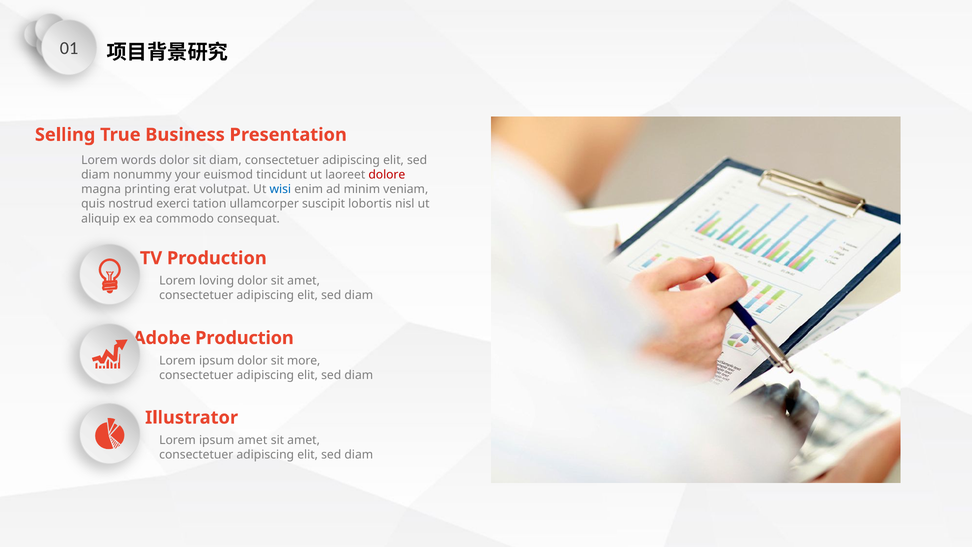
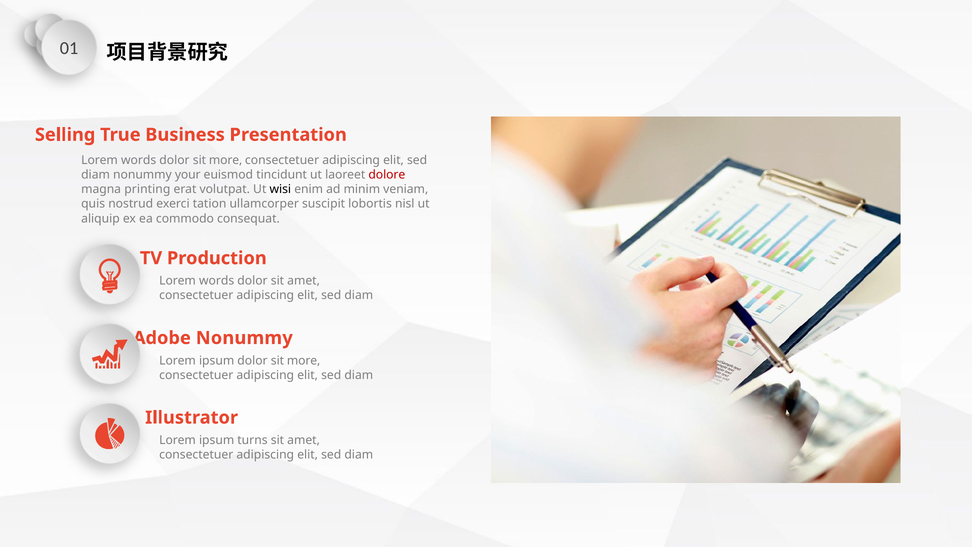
diam at (225, 160): diam -> more
wisi colour: blue -> black
loving at (217, 281): loving -> words
Production at (244, 338): Production -> Nonummy
ipsum amet: amet -> turns
